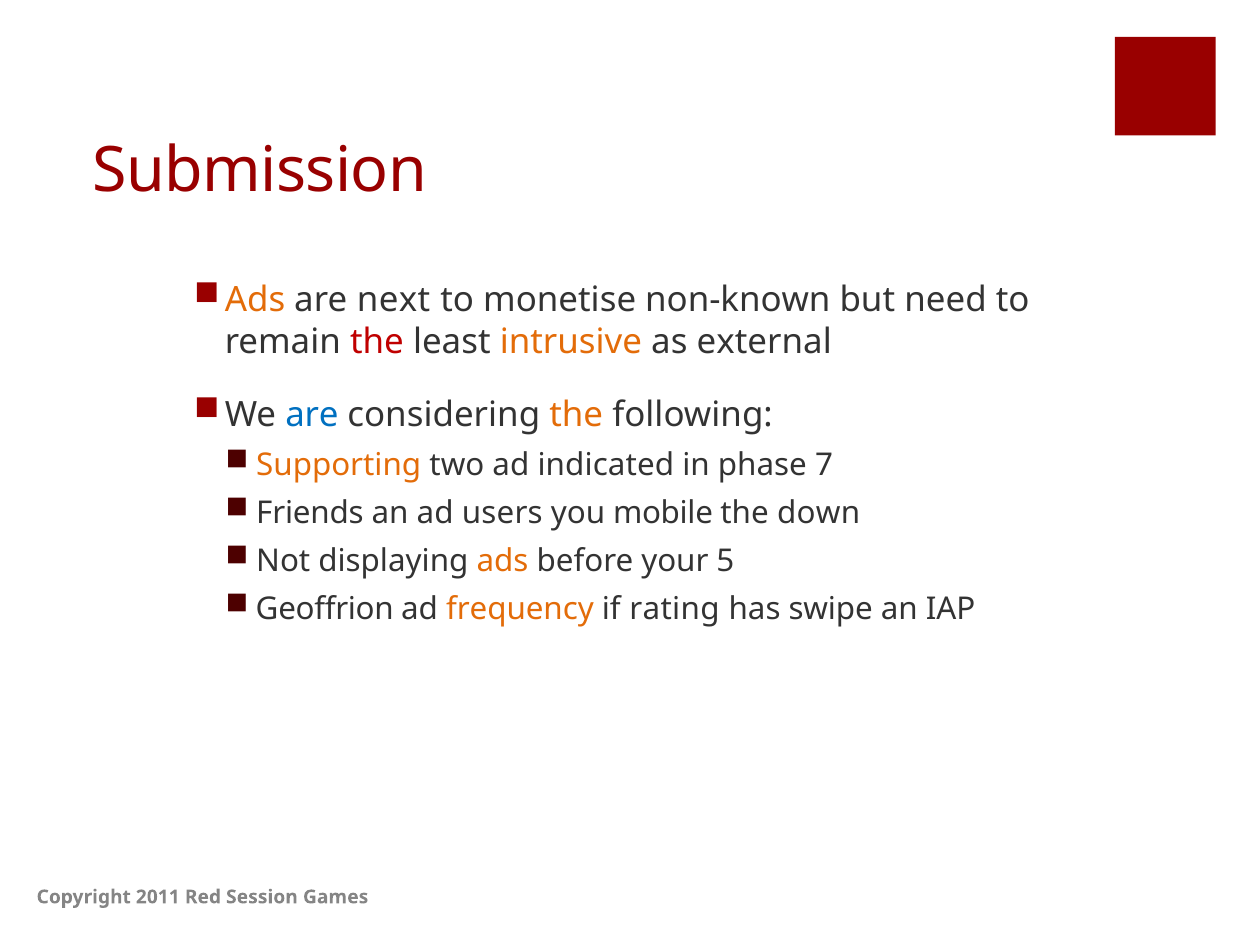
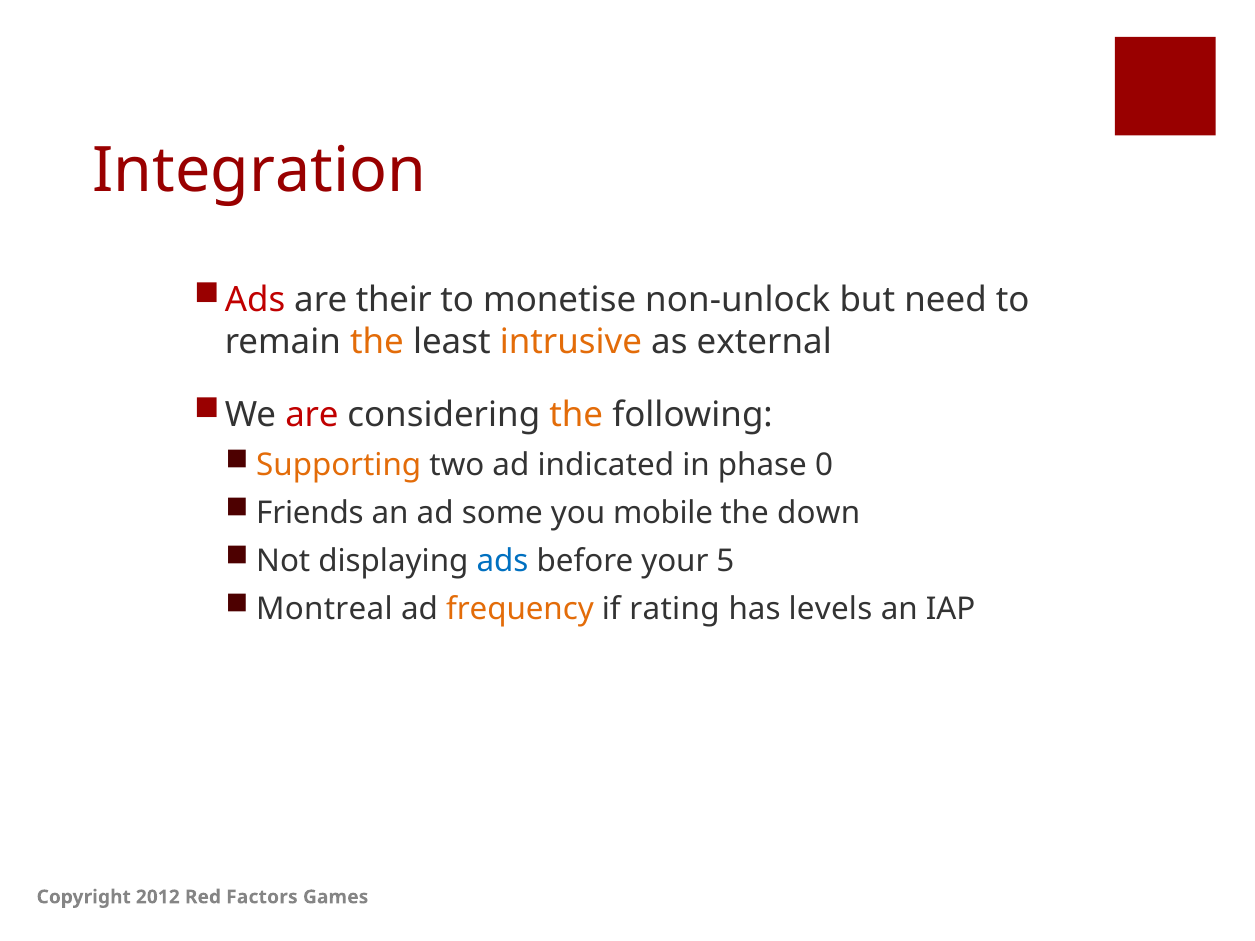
Submission: Submission -> Integration
Ads at (255, 300) colour: orange -> red
next: next -> their
non-known: non-known -> non-unlock
the at (377, 342) colour: red -> orange
are at (312, 415) colour: blue -> red
7: 7 -> 0
users: users -> some
ads at (502, 561) colour: orange -> blue
Geoffrion: Geoffrion -> Montreal
swipe: swipe -> levels
2011: 2011 -> 2012
Session: Session -> Factors
